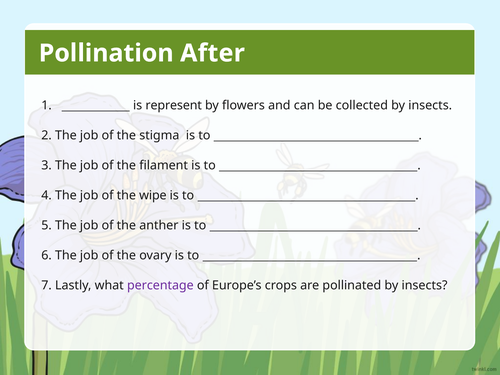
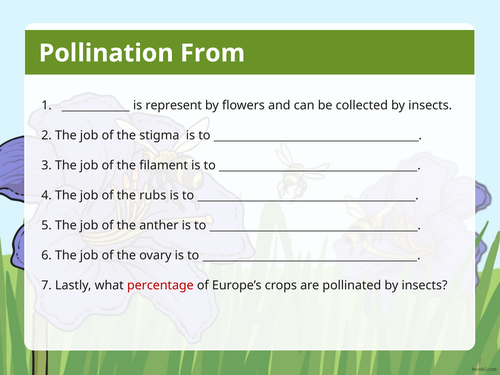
After: After -> From
wipe: wipe -> rubs
percentage colour: purple -> red
